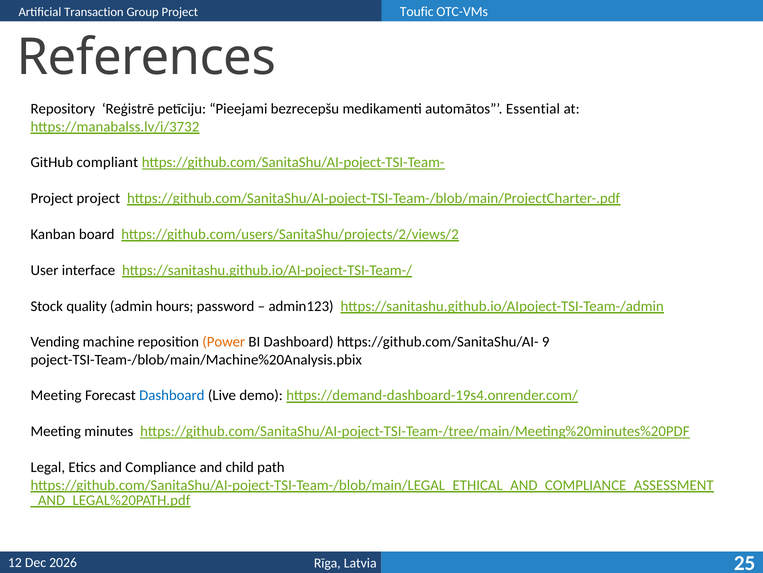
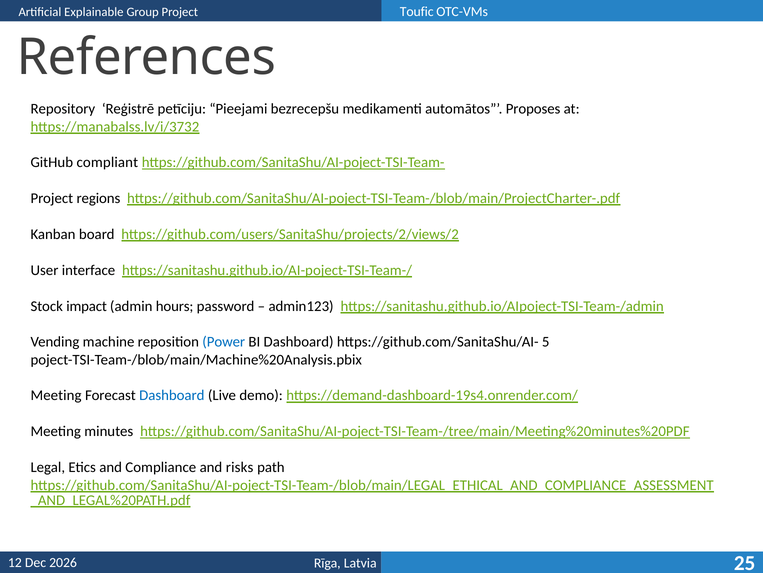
Transaction: Transaction -> Explainable
Essential: Essential -> Proposes
Project project: project -> regions
quality: quality -> impact
Power colour: orange -> blue
9: 9 -> 5
child: child -> risks
